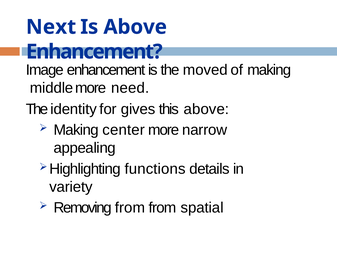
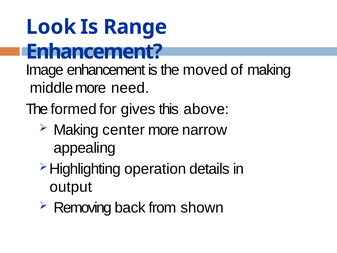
Next: Next -> Look
Is Above: Above -> Range
identity: identity -> formed
functions: functions -> operation
variety: variety -> output
Removing from: from -> back
spatial: spatial -> shown
